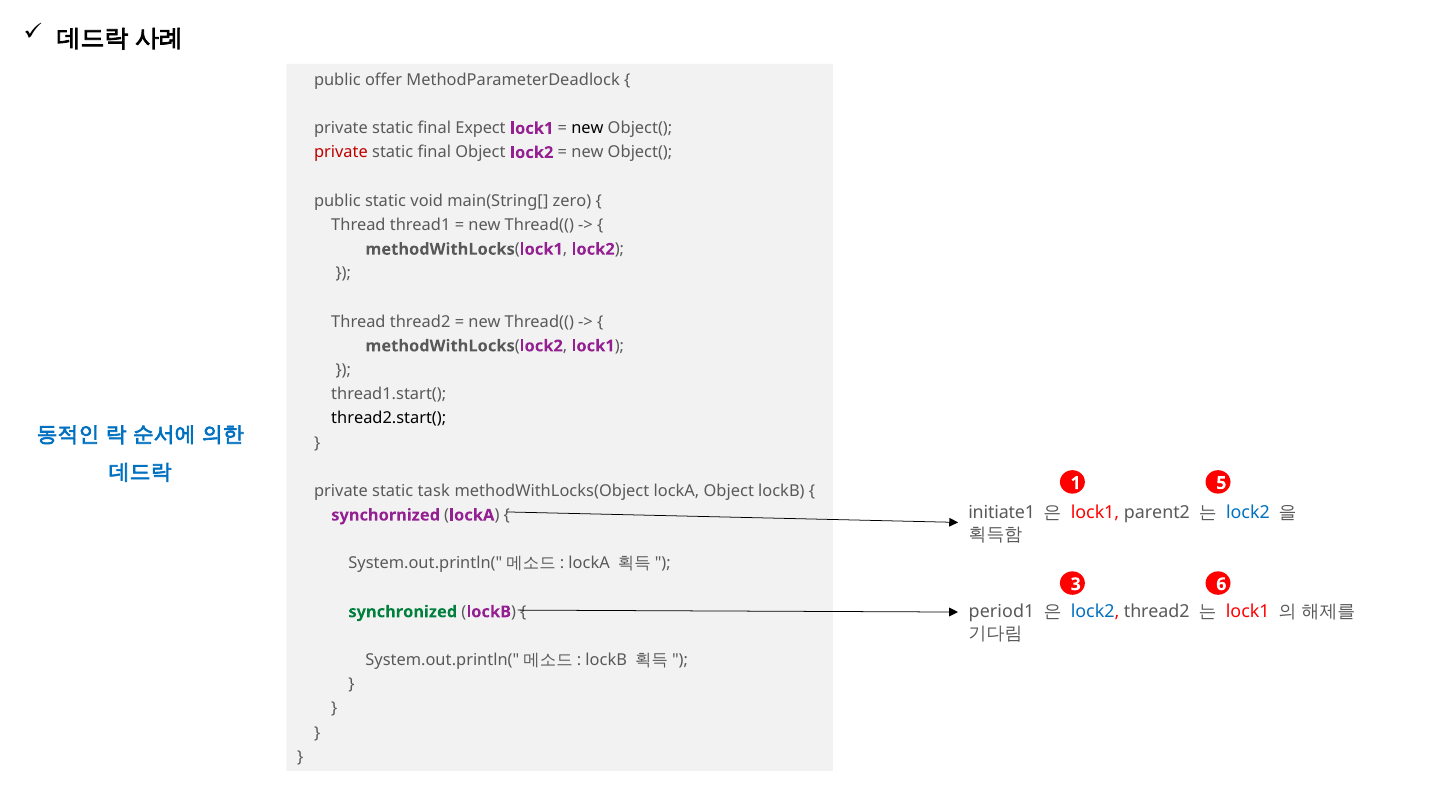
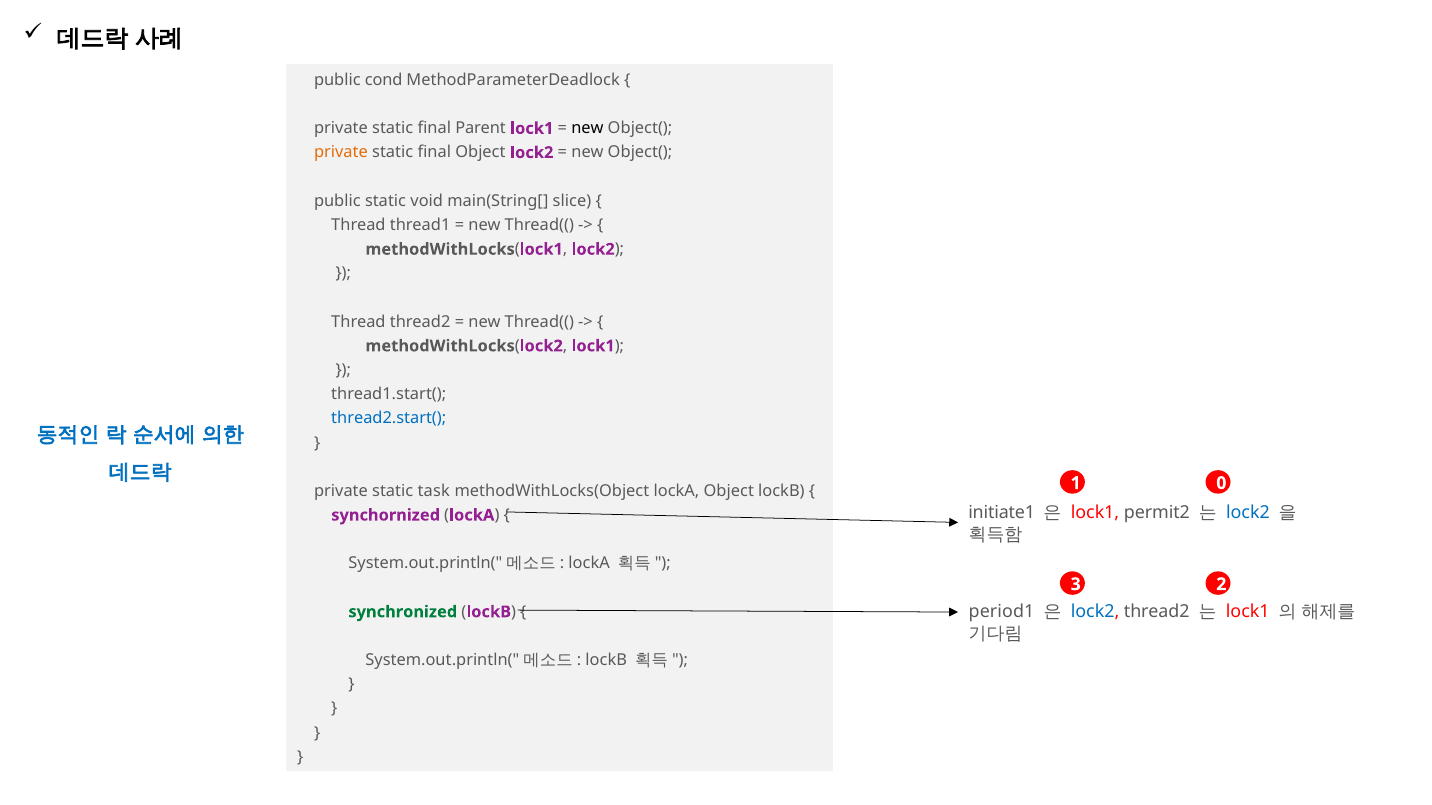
offer: offer -> cond
Expect: Expect -> Parent
private at (341, 153) colour: red -> orange
zero: zero -> slice
thread2.start( colour: black -> blue
5: 5 -> 0
parent2: parent2 -> permit2
6: 6 -> 2
